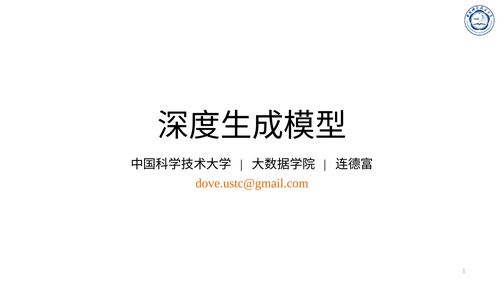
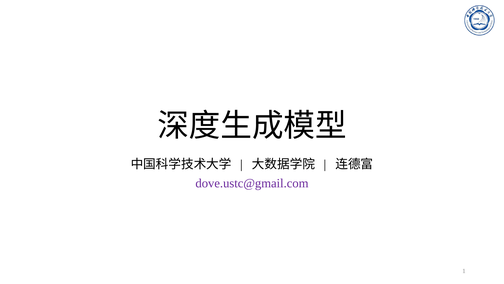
dove.ustc@gmail.com colour: orange -> purple
